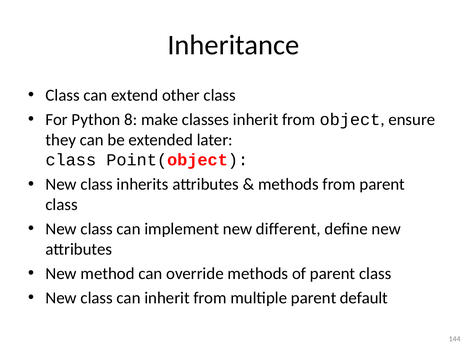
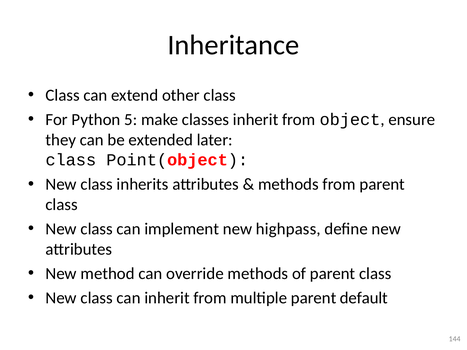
8: 8 -> 5
different: different -> highpass
